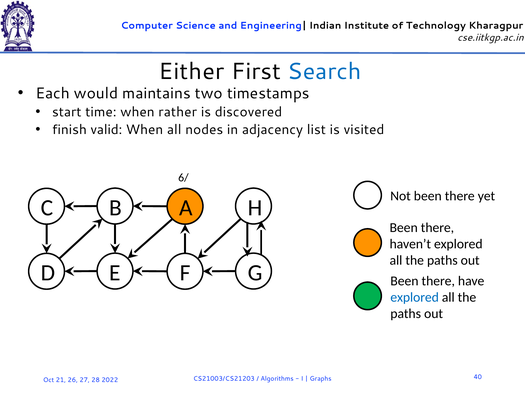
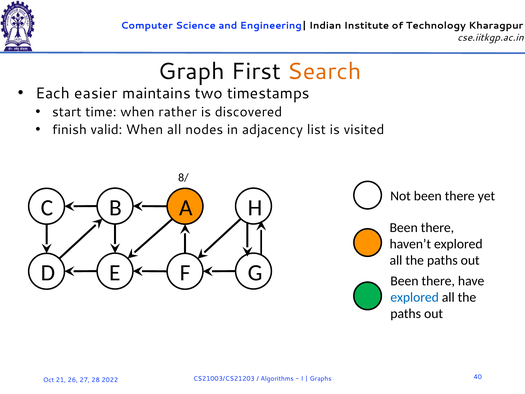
Either: Either -> Graph
Search colour: blue -> orange
would: would -> easier
6/: 6/ -> 8/
